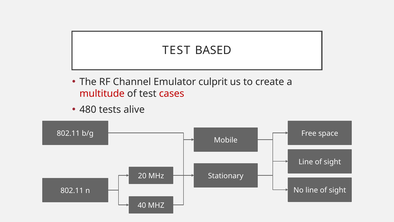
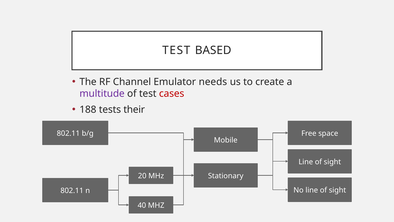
culprit: culprit -> needs
multitude colour: red -> purple
480: 480 -> 188
alive: alive -> their
